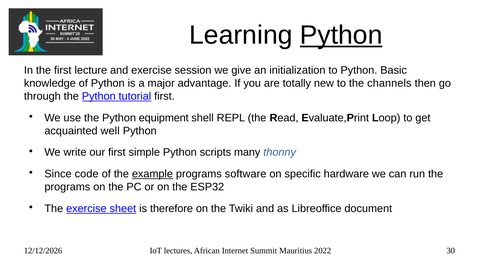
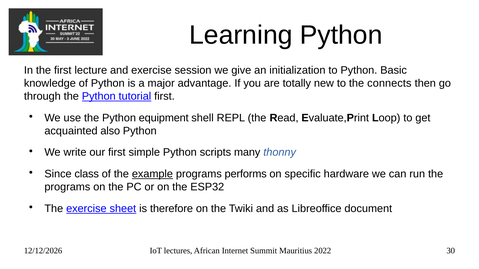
Python at (341, 35) underline: present -> none
channels: channels -> connects
well: well -> also
code: code -> class
software: software -> performs
